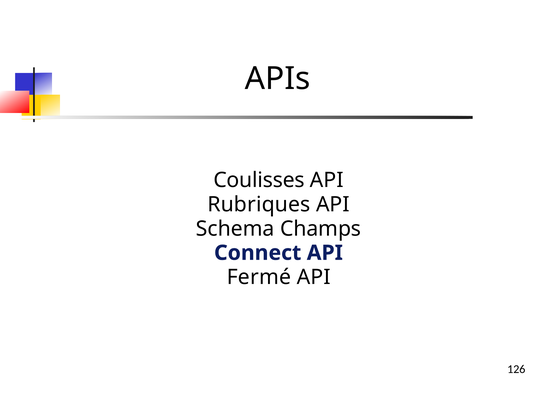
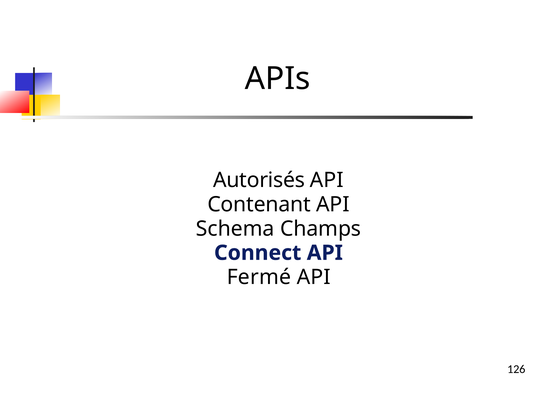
Coulisses: Coulisses -> Autorisés
Rubriques: Rubriques -> Contenant
